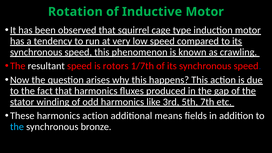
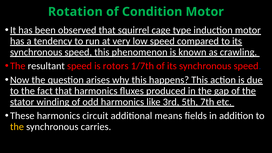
Inductive: Inductive -> Condition
harmonics action: action -> circuit
the at (17, 127) colour: light blue -> yellow
bronze: bronze -> carries
